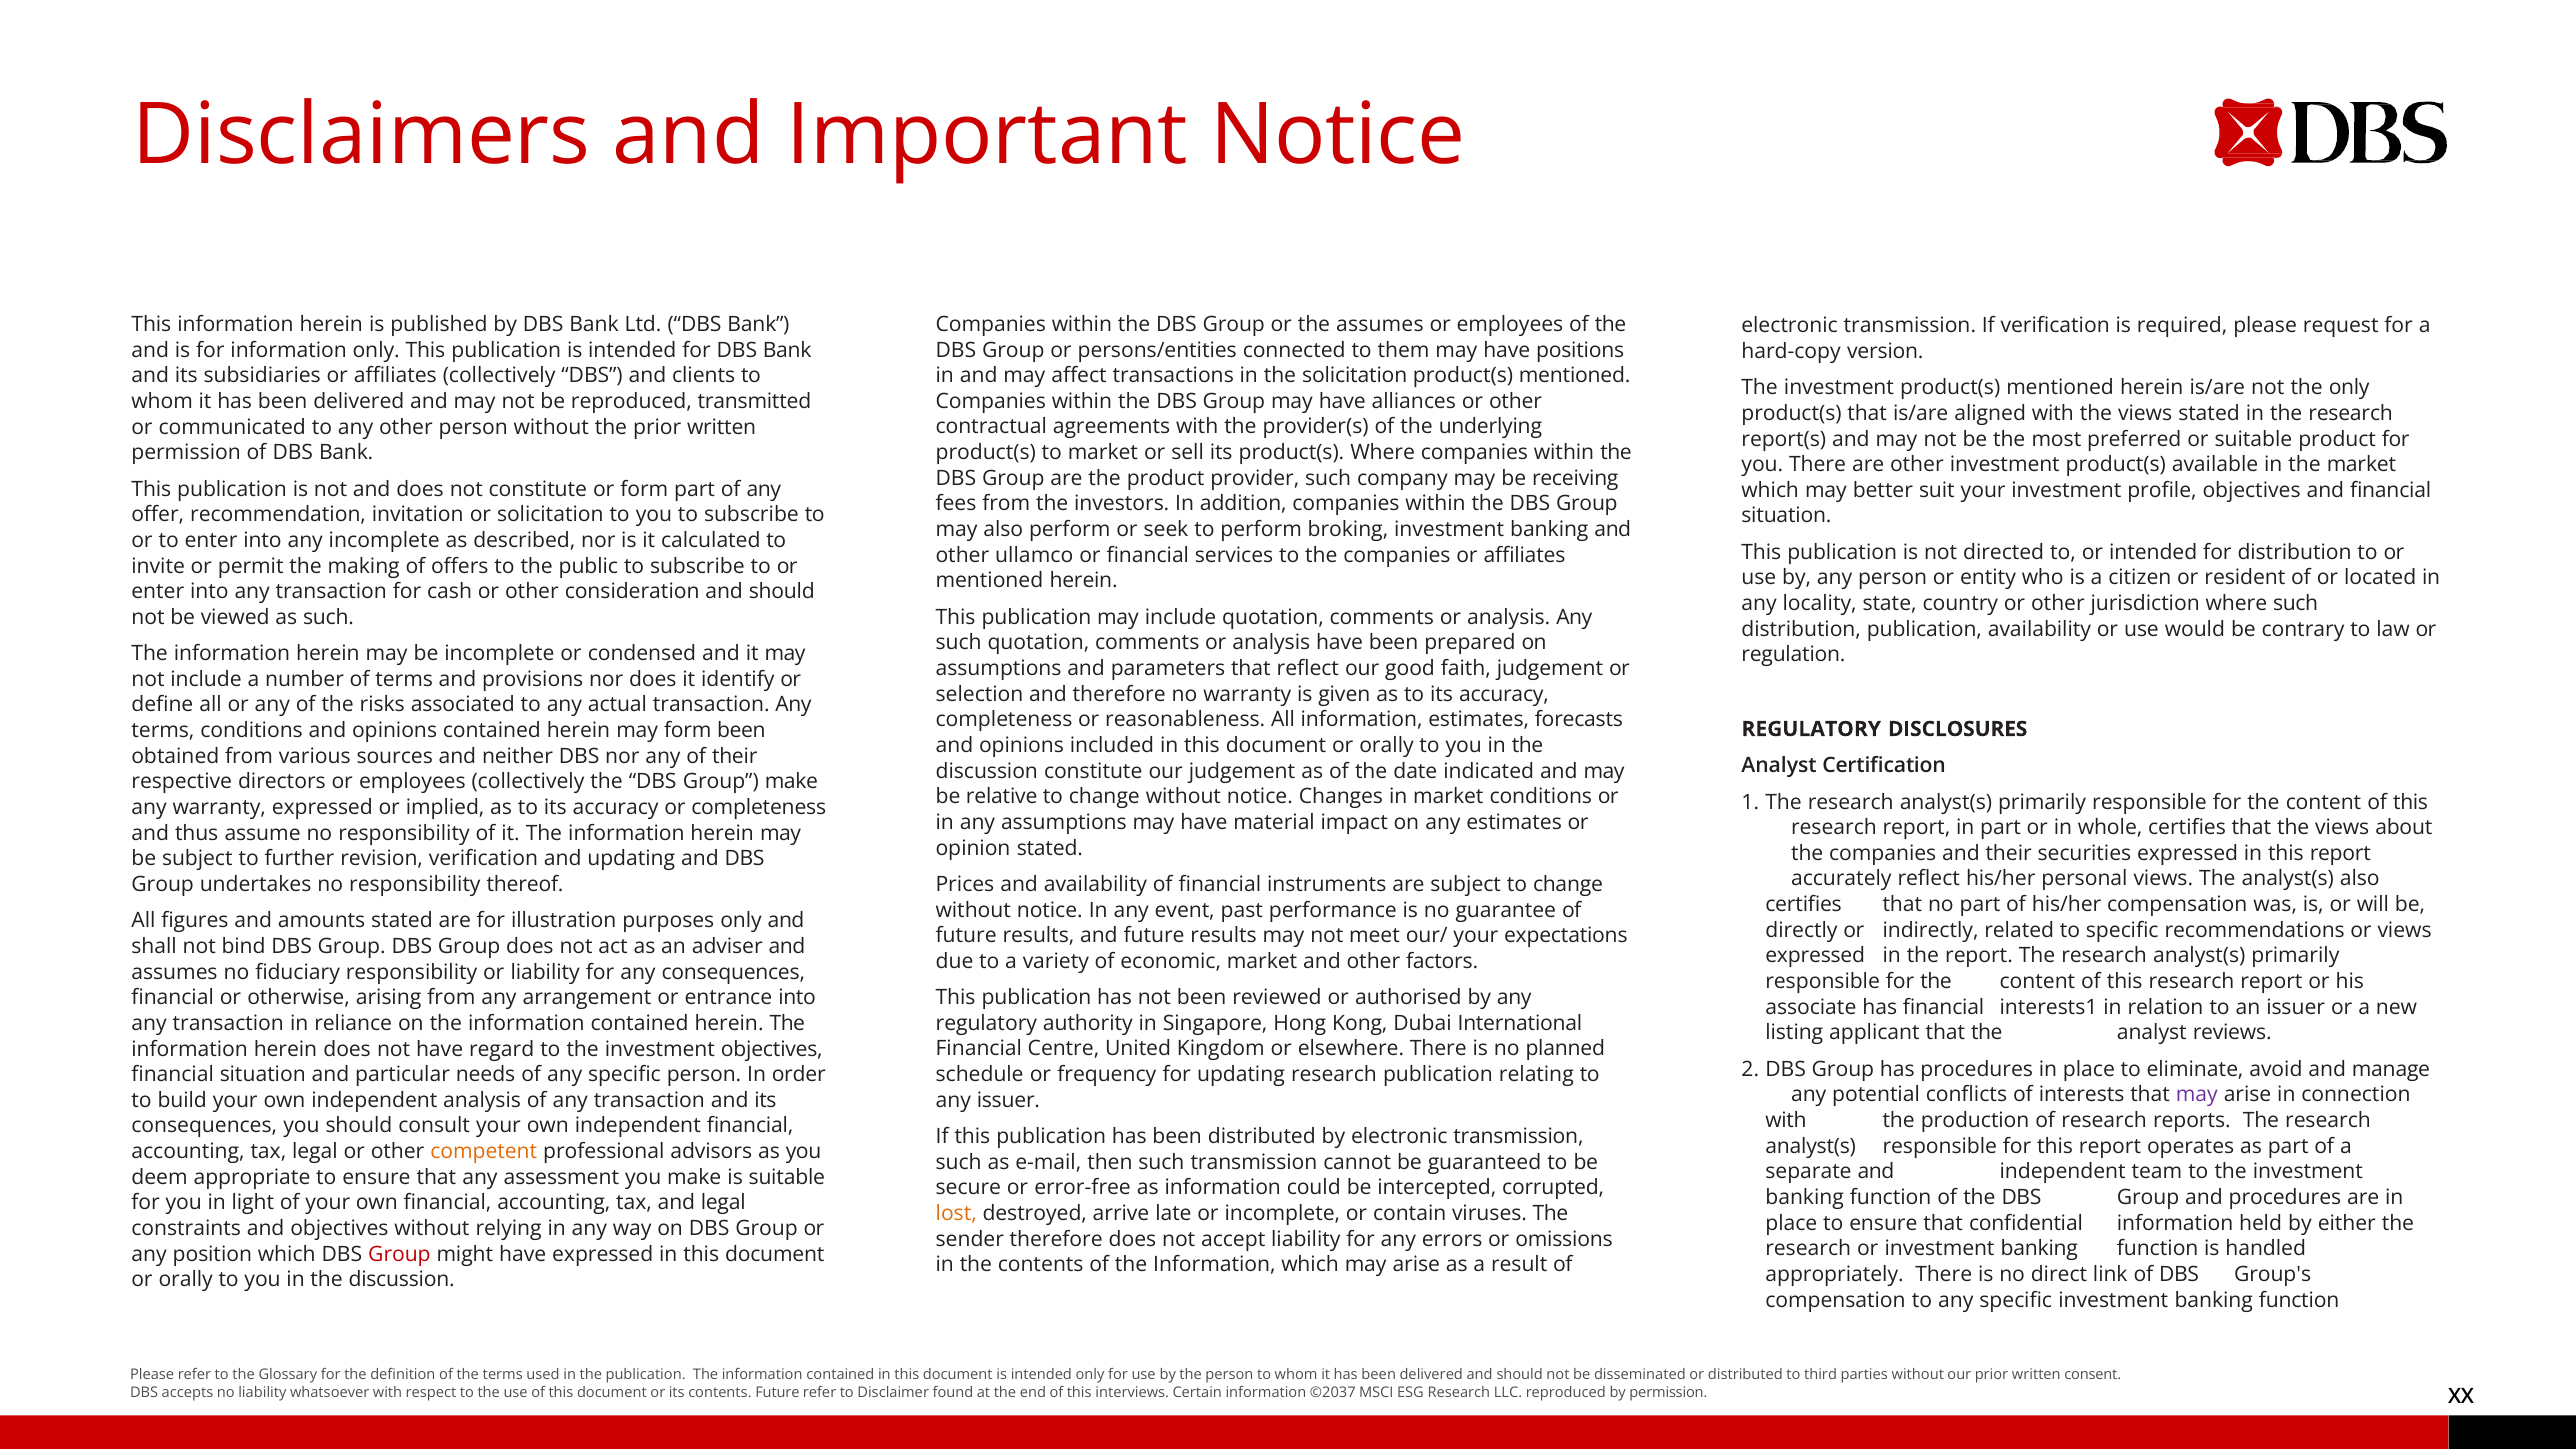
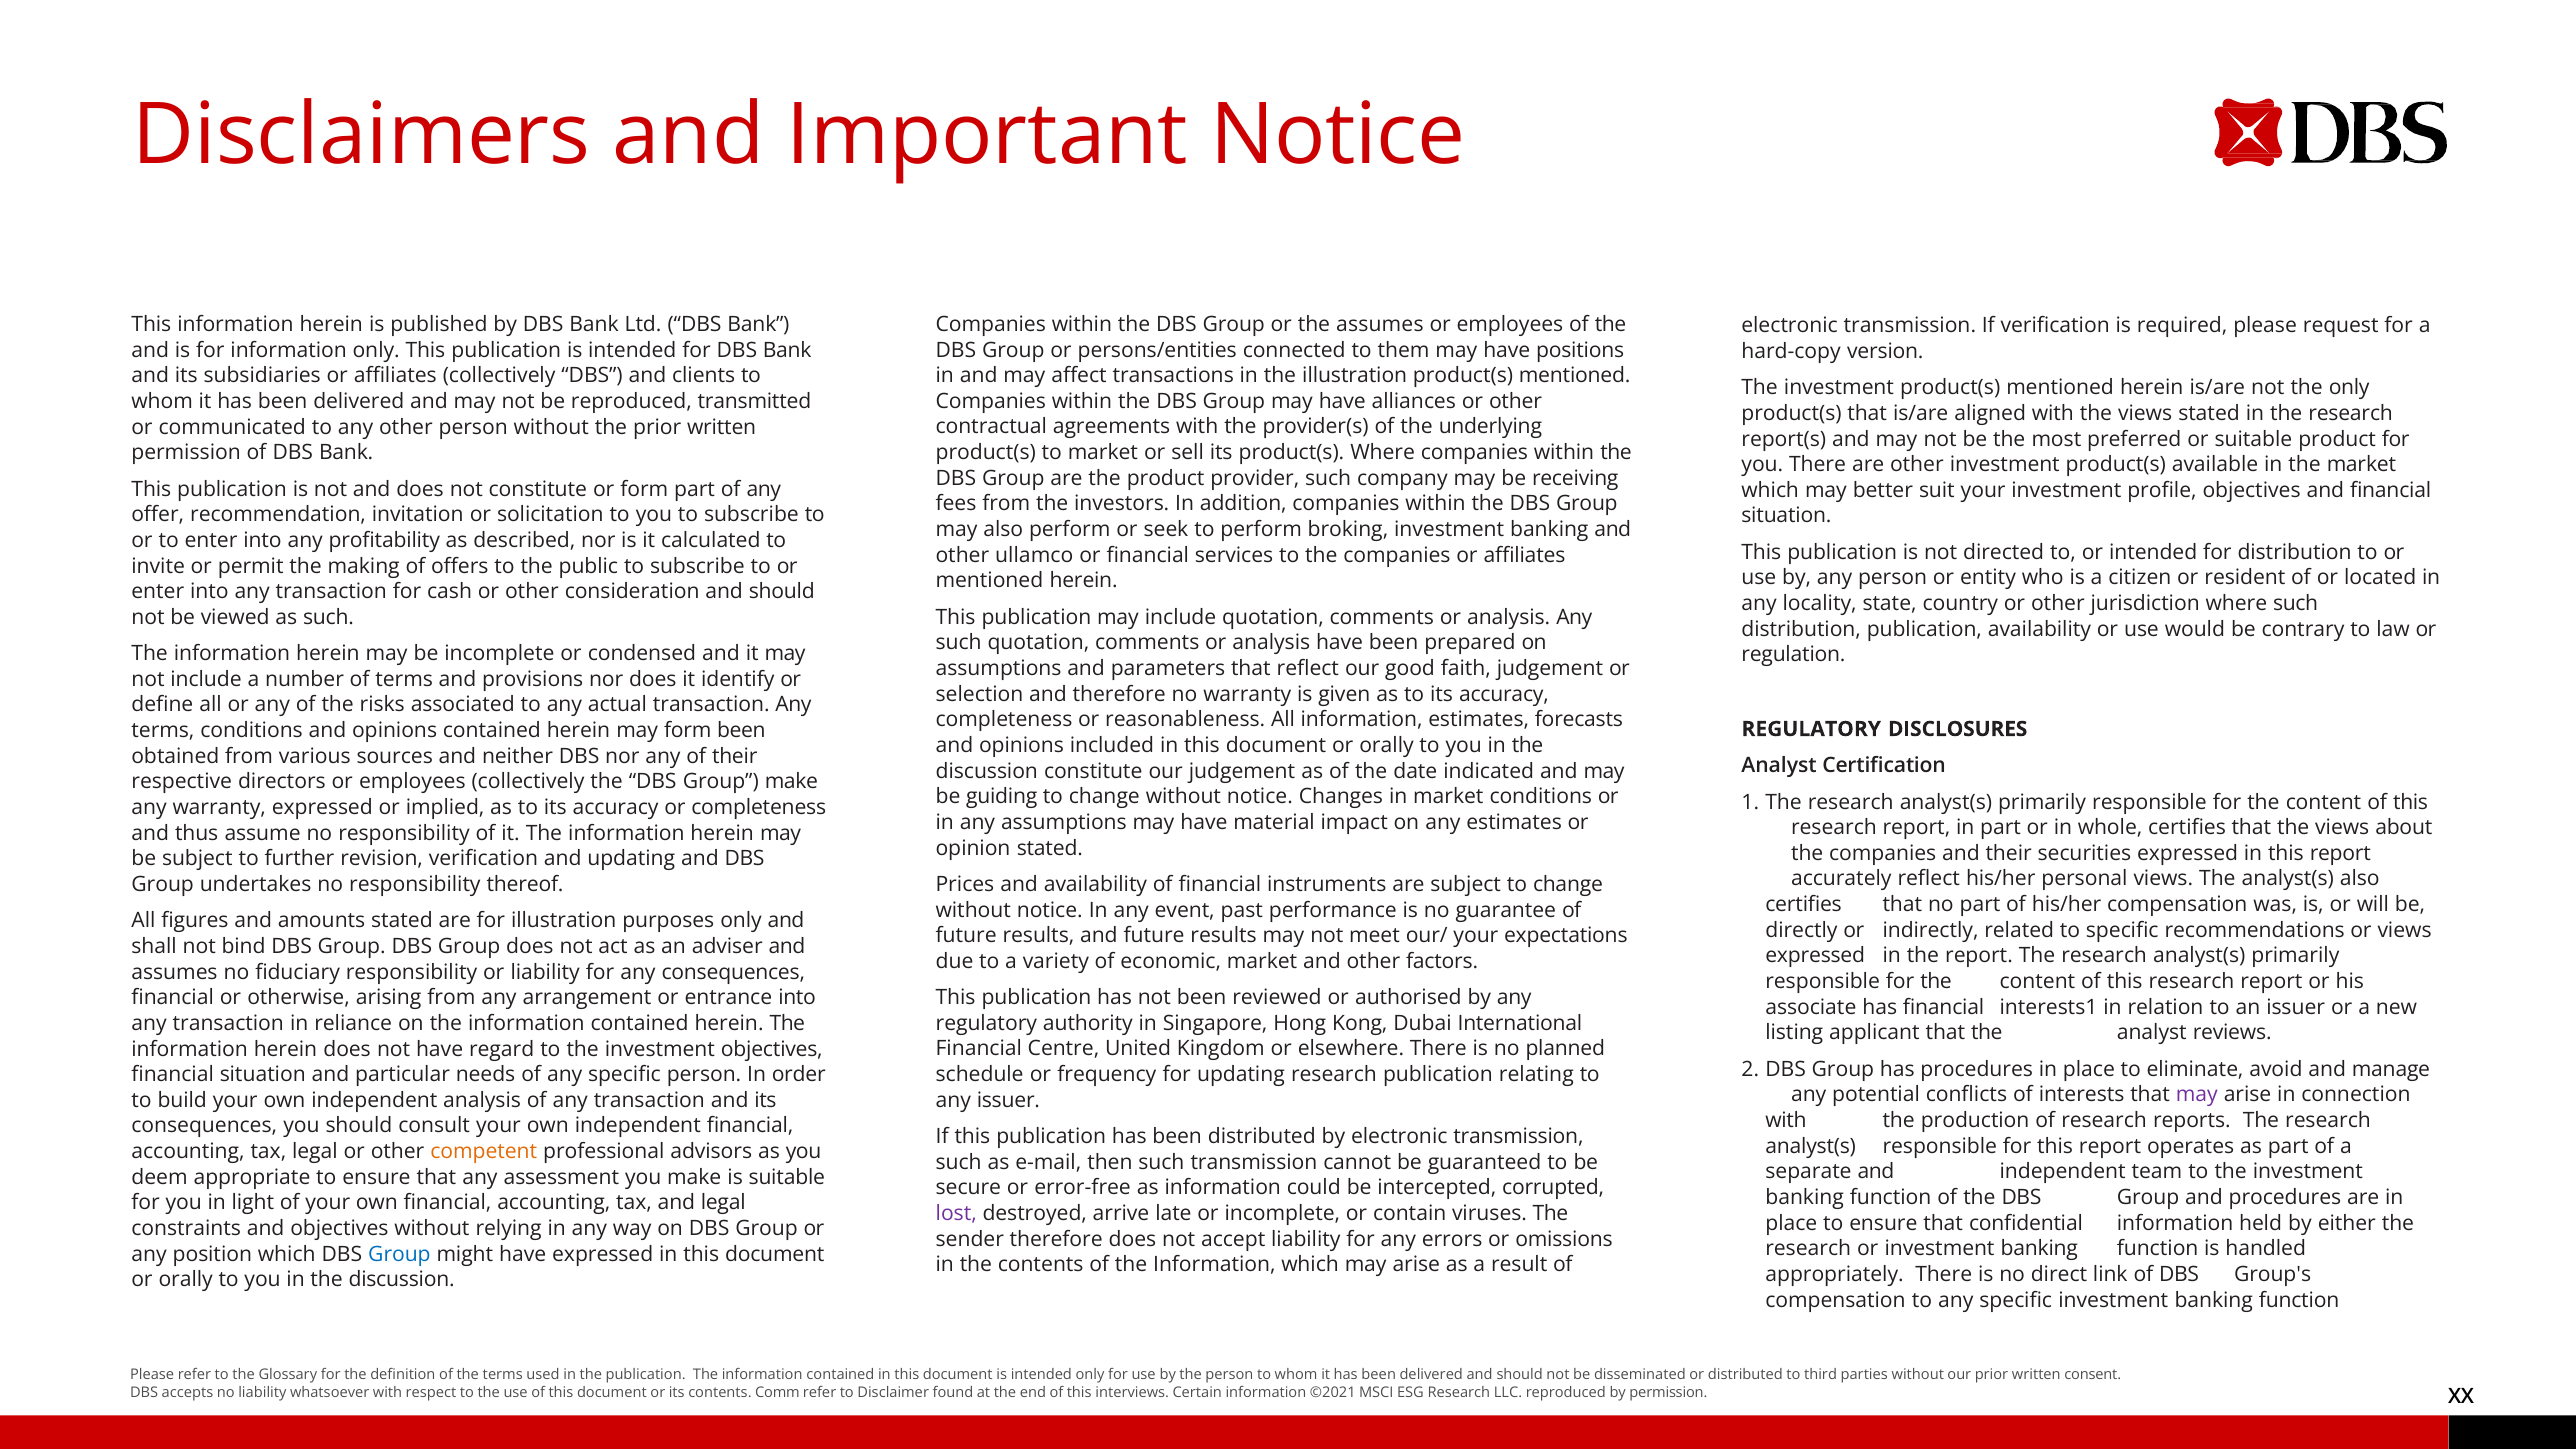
the solicitation: solicitation -> illustration
any incomplete: incomplete -> proﬁtability
relative: relative -> guiding
lost colour: orange -> purple
Group at (399, 1254) colour: red -> blue
contents Future: Future -> Comm
©2037: ©2037 -> ©2021
